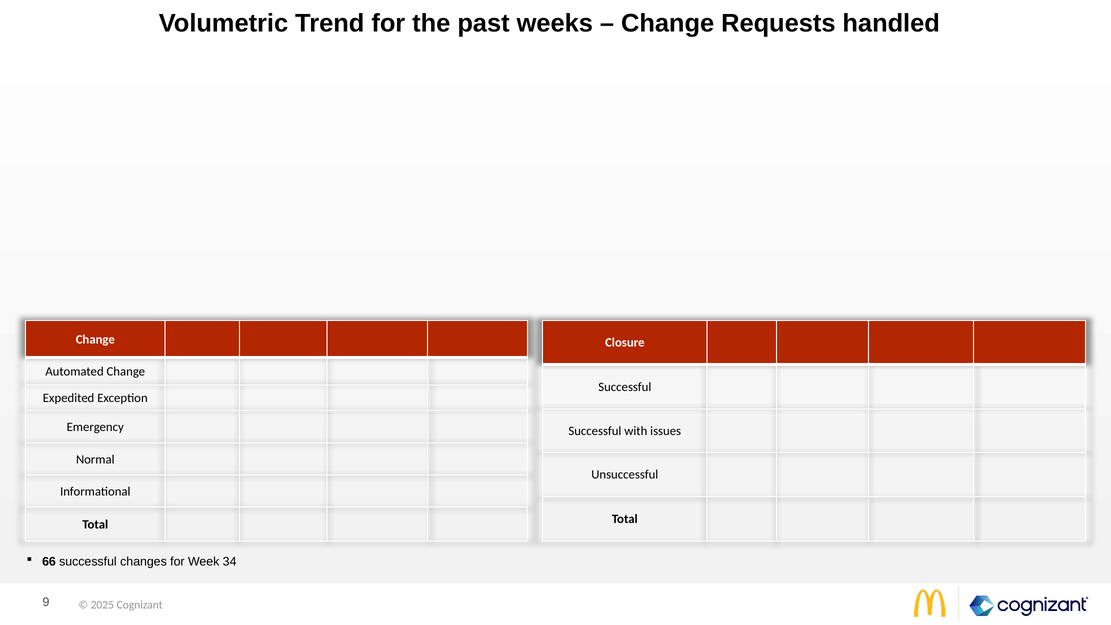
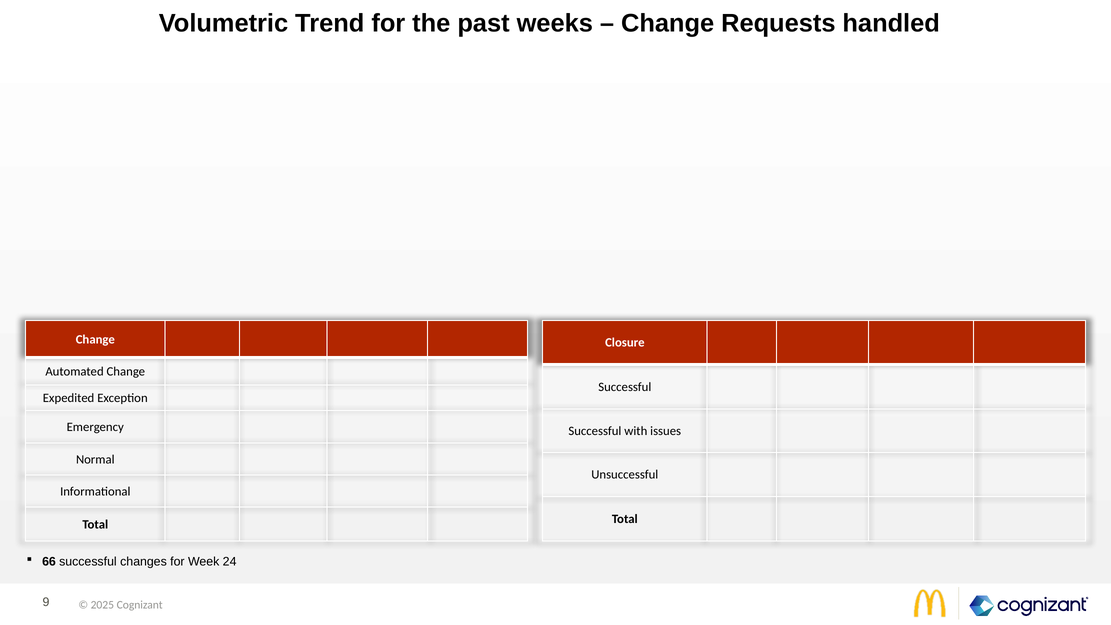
34: 34 -> 24
